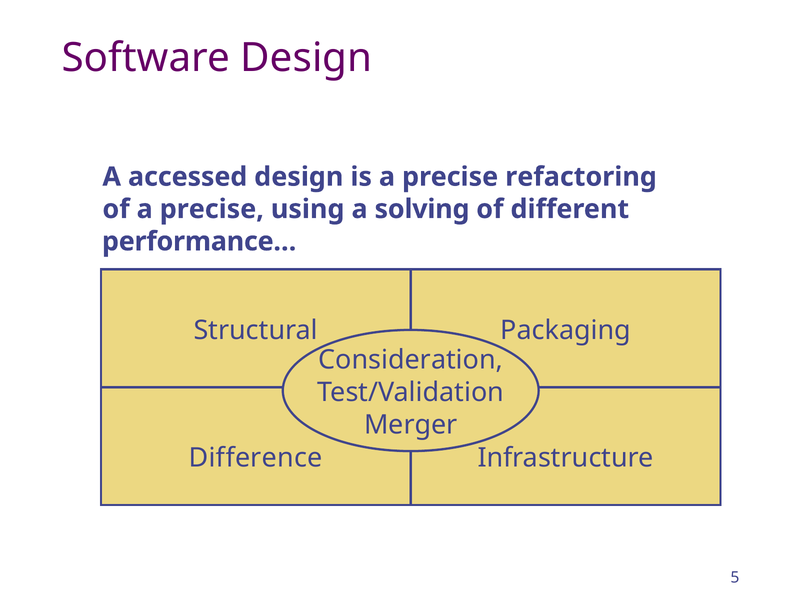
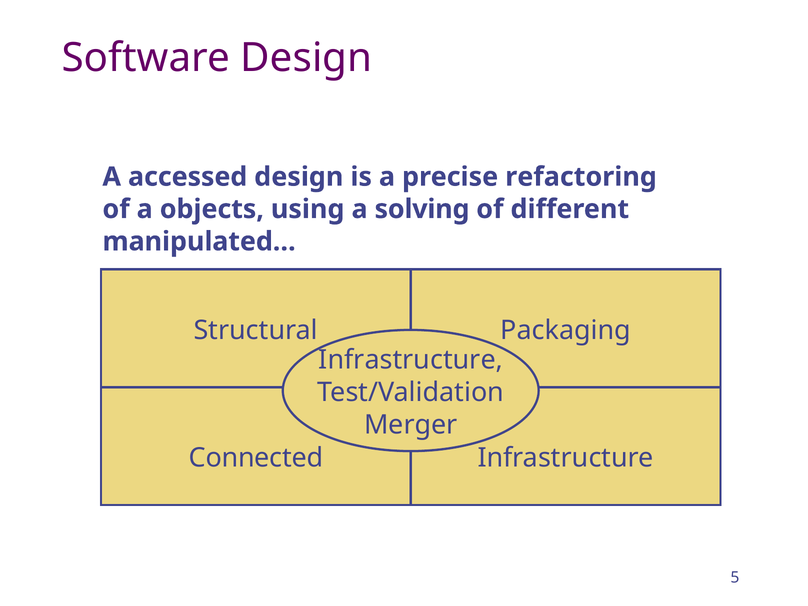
of a precise: precise -> objects
performance…: performance… -> manipulated…
Consideration at (411, 360): Consideration -> Infrastructure
Difference: Difference -> Connected
